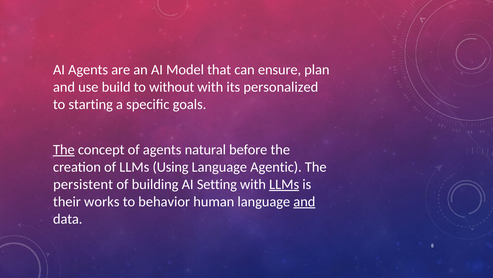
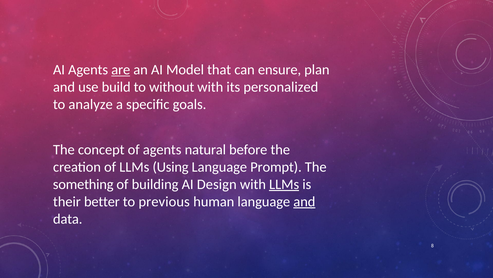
are underline: none -> present
starting: starting -> analyze
The at (64, 149) underline: present -> none
Agentic: Agentic -> Prompt
persistent: persistent -> something
Setting: Setting -> Design
works: works -> better
behavior: behavior -> previous
